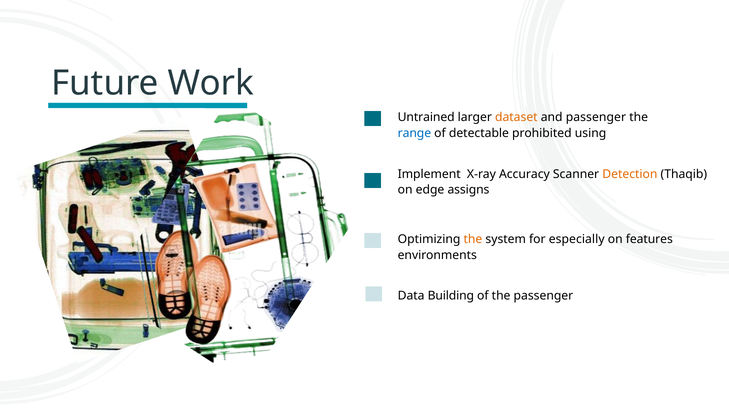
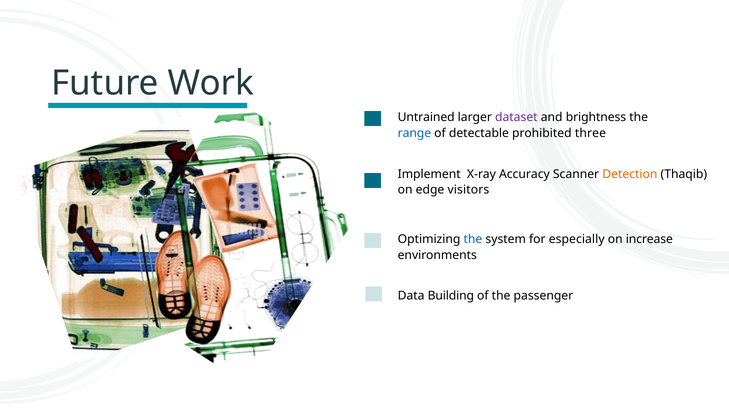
dataset colour: orange -> purple
and passenger: passenger -> brightness
using: using -> three
assigns: assigns -> visitors
the at (473, 239) colour: orange -> blue
features: features -> increase
